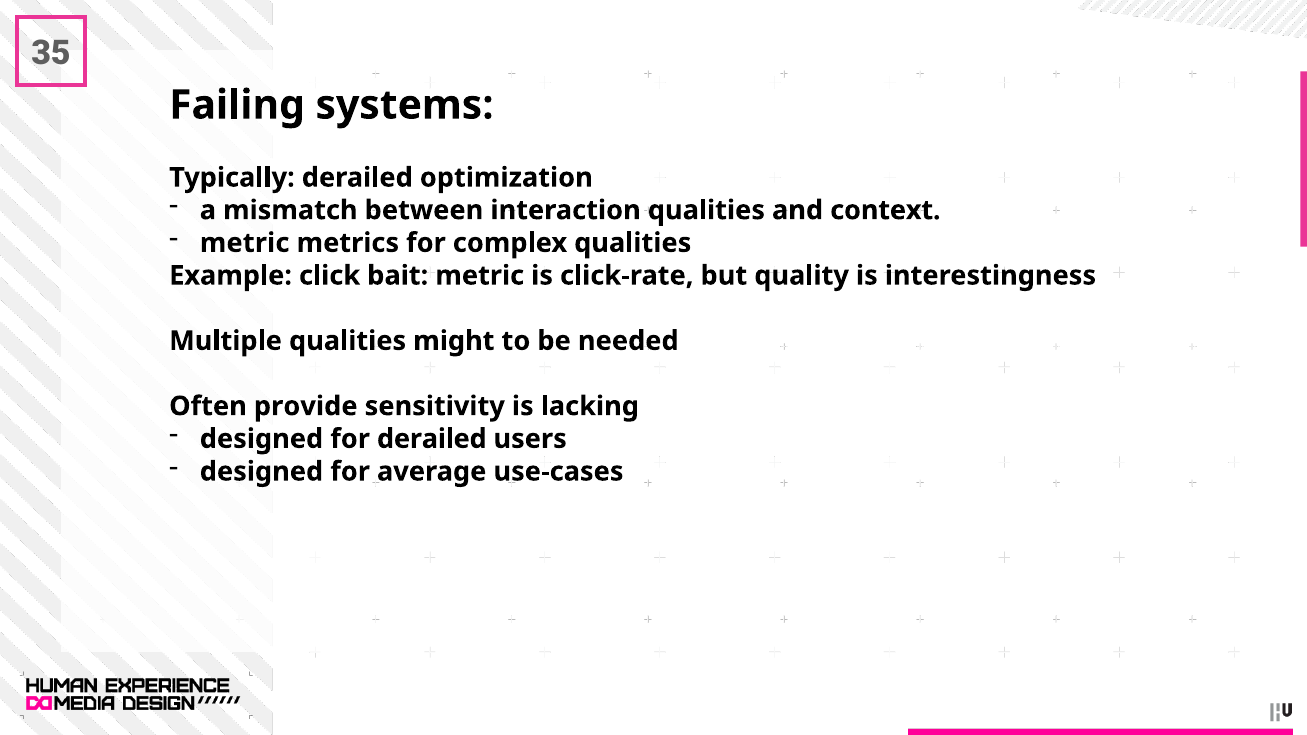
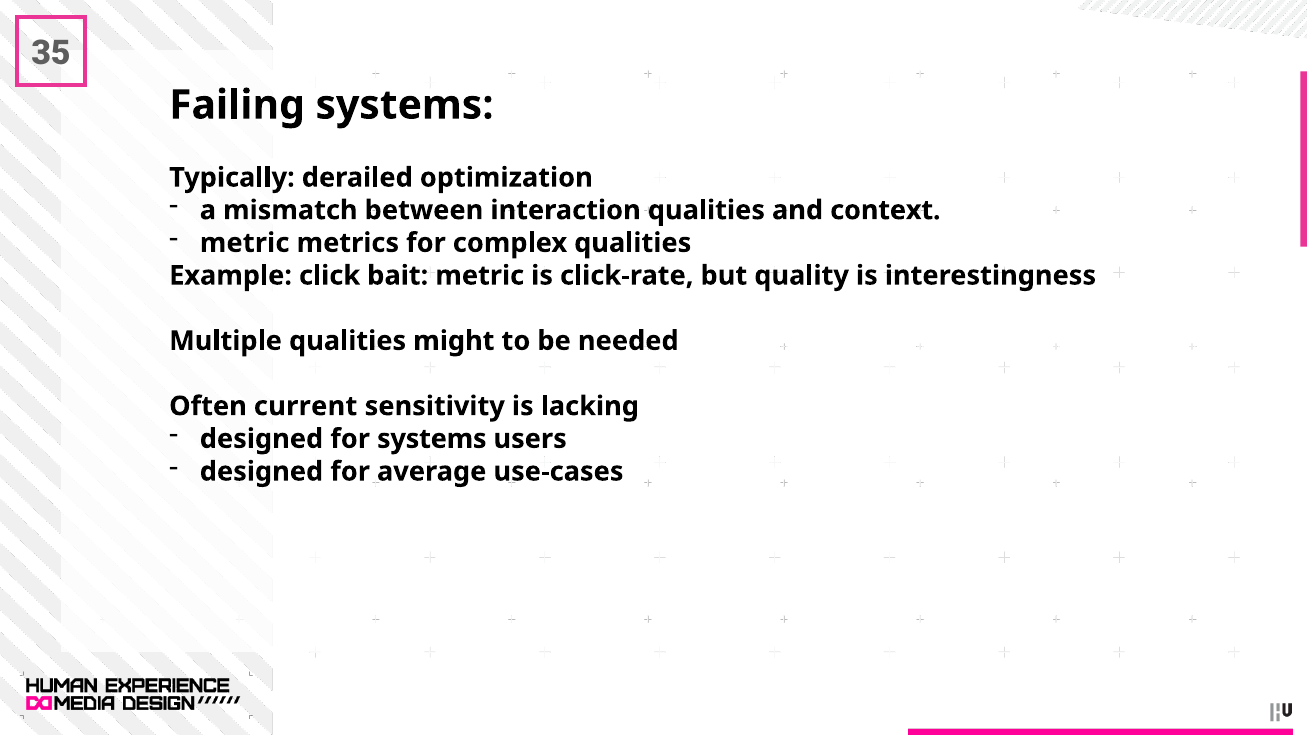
provide: provide -> current
for derailed: derailed -> systems
